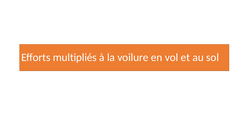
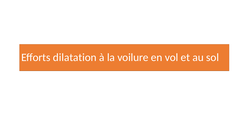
multipliés: multipliés -> dilatation
